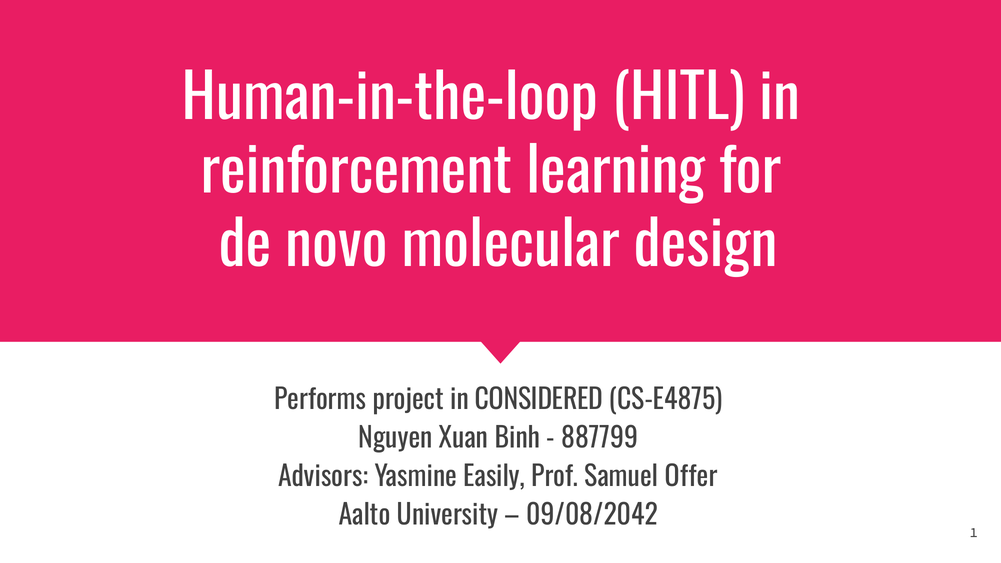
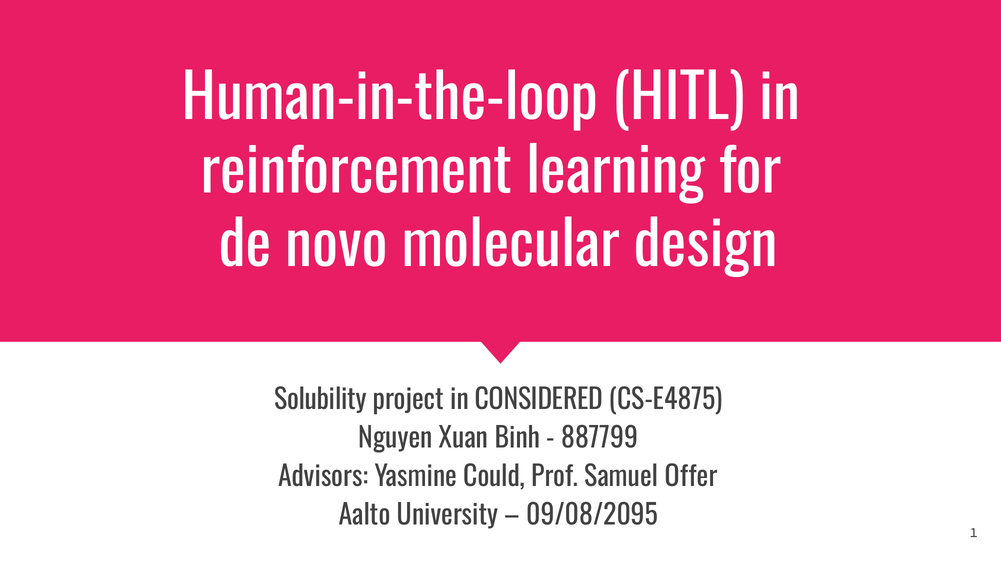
Performs: Performs -> Solubility
Easily: Easily -> Could
09/08/2042: 09/08/2042 -> 09/08/2095
